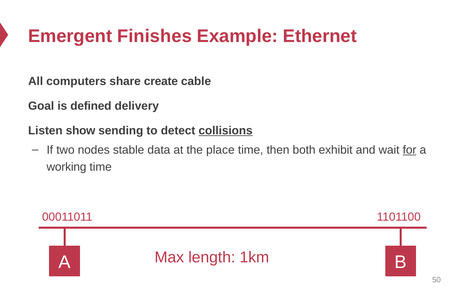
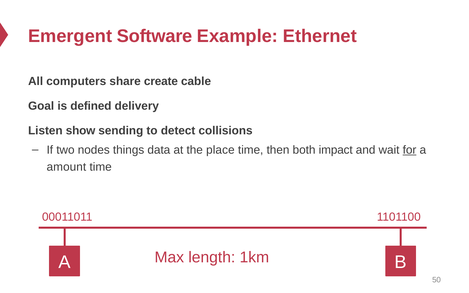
Finishes: Finishes -> Software
collisions underline: present -> none
stable: stable -> things
exhibit: exhibit -> impact
working: working -> amount
